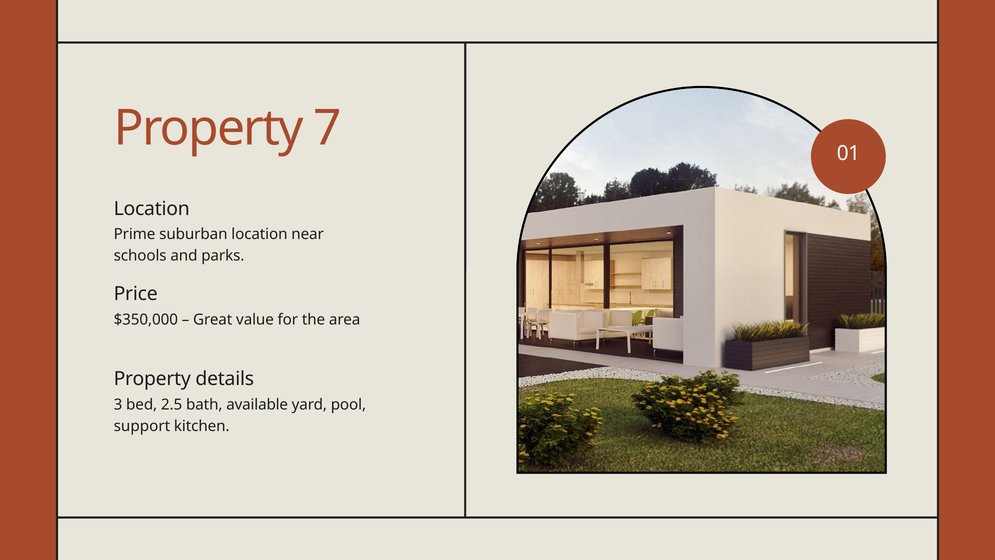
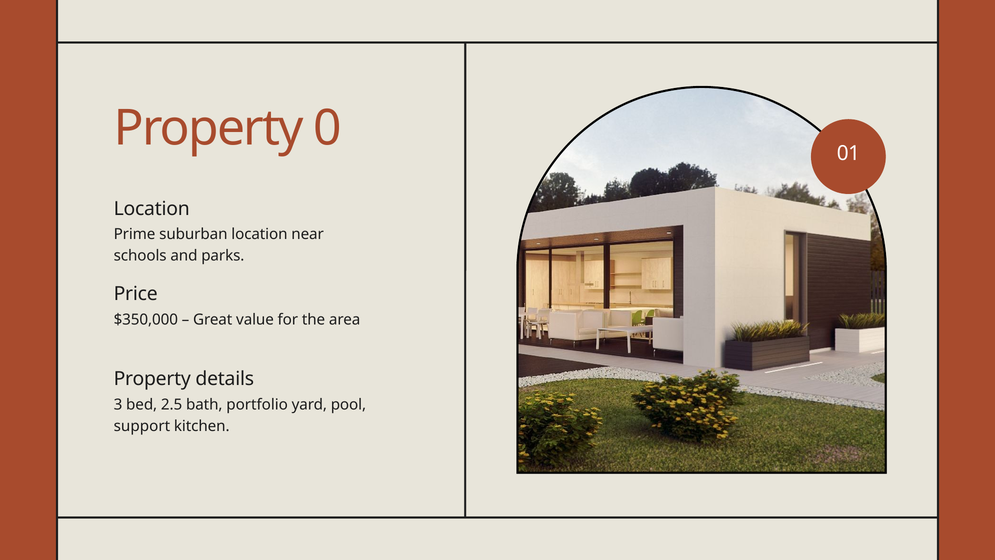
7: 7 -> 0
available: available -> portfolio
